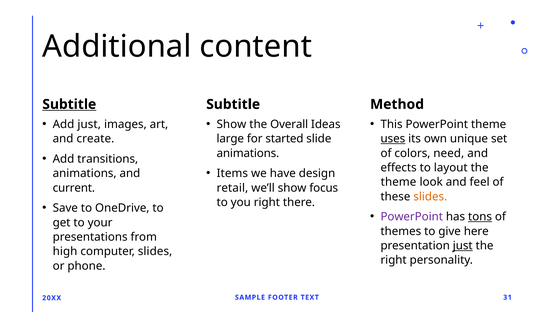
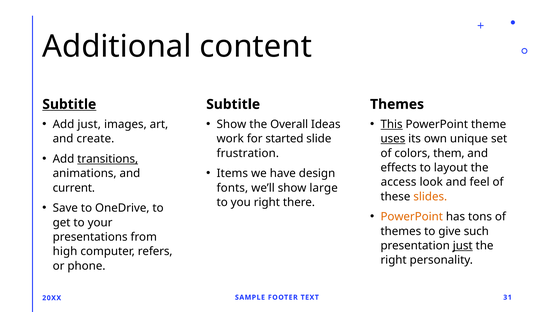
Method at (397, 104): Method -> Themes
This underline: none -> present
large: large -> work
animations at (248, 153): animations -> frustration
need: need -> them
transitions underline: none -> present
theme at (399, 182): theme -> access
retail: retail -> fonts
focus: focus -> large
PowerPoint at (412, 217) colour: purple -> orange
tons underline: present -> none
here: here -> such
computer slides: slides -> refers
